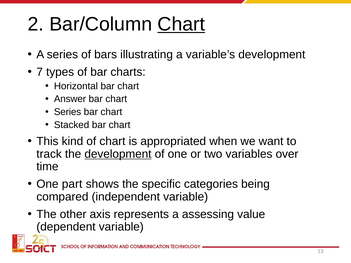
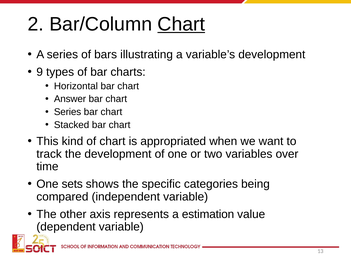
7: 7 -> 9
development at (118, 154) underline: present -> none
part: part -> sets
assessing: assessing -> estimation
